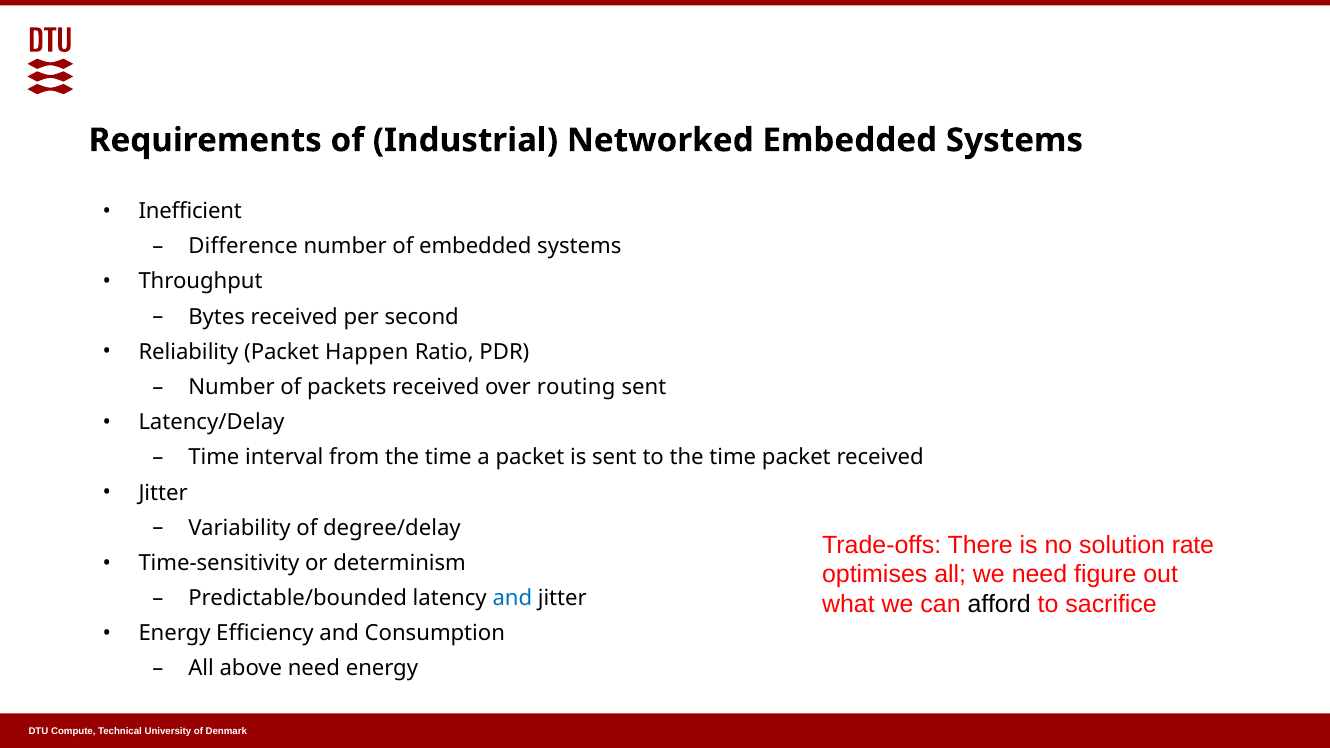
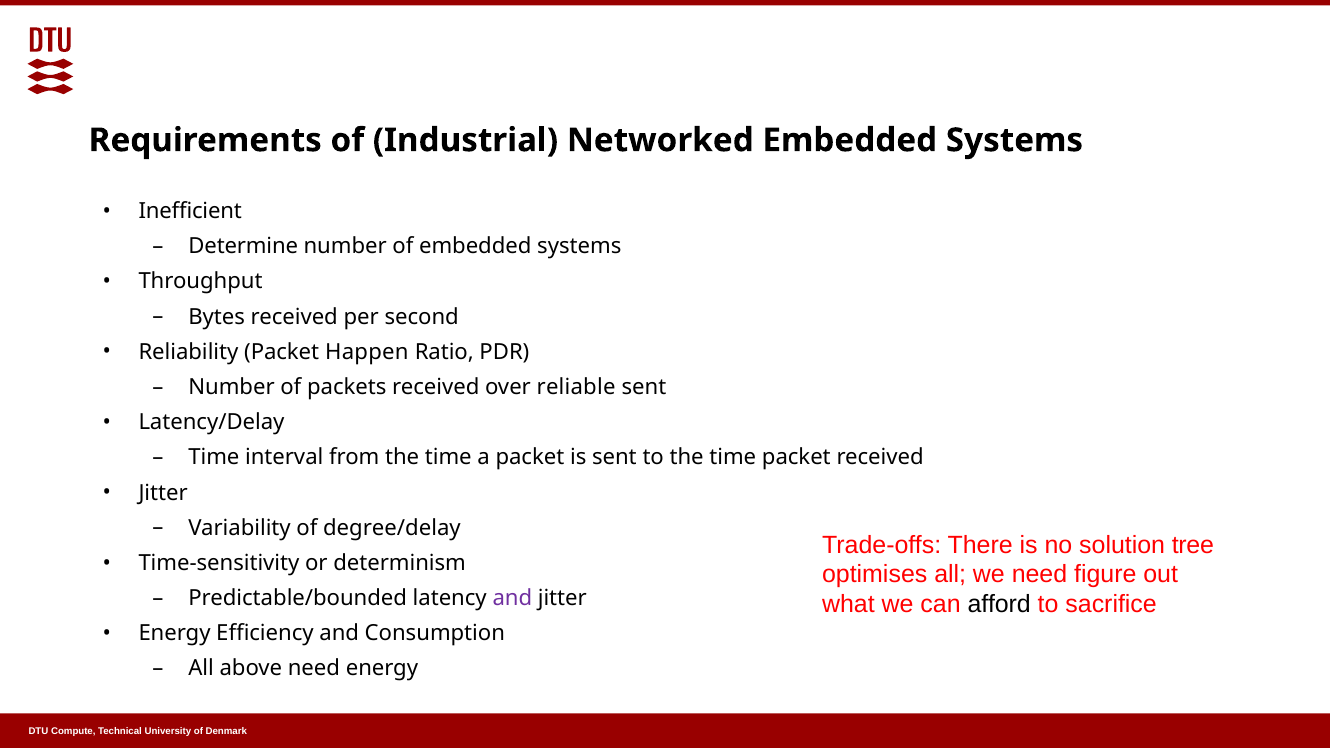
Difference: Difference -> Determine
routing: routing -> reliable
rate: rate -> tree
and at (512, 598) colour: blue -> purple
